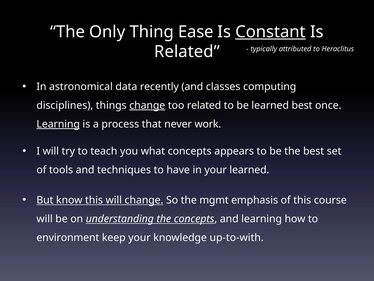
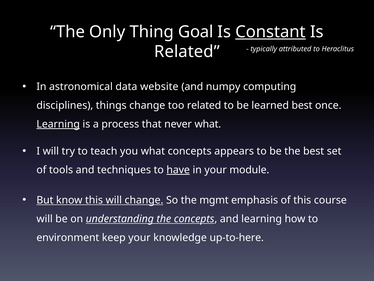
Ease: Ease -> Goal
recently: recently -> website
classes: classes -> numpy
change at (147, 105) underline: present -> none
never work: work -> what
have underline: none -> present
your learned: learned -> module
up-to-with: up-to-with -> up-to-here
